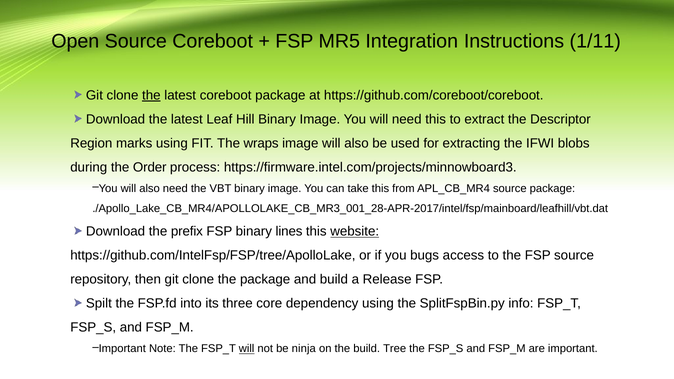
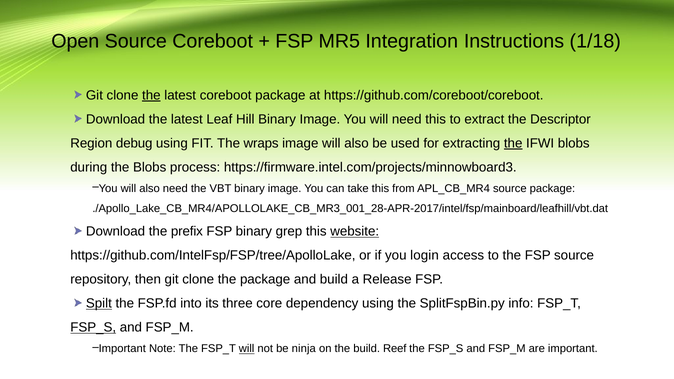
1/11: 1/11 -> 1/18
marks: marks -> debug
the at (513, 143) underline: none -> present
the Order: Order -> Blobs
lines: lines -> grep
bugs: bugs -> login
Spilt underline: none -> present
FSP_S at (93, 328) underline: none -> present
Tree: Tree -> Reef
